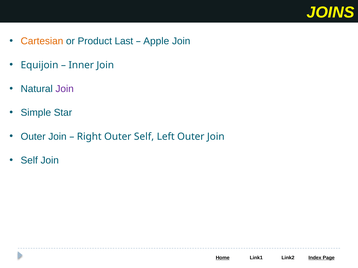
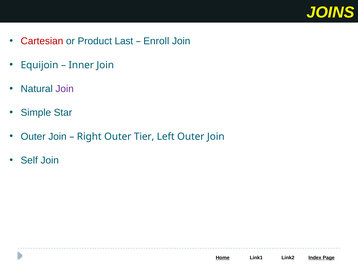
Cartesian colour: orange -> red
Apple: Apple -> Enroll
Outer Self: Self -> Tier
